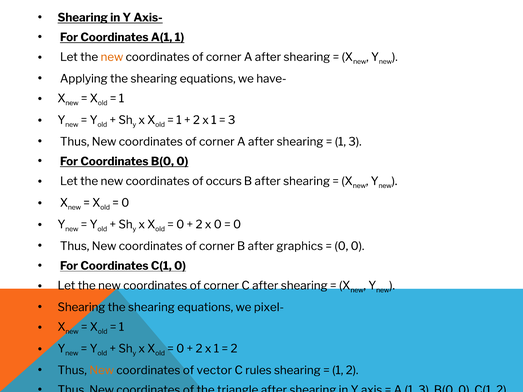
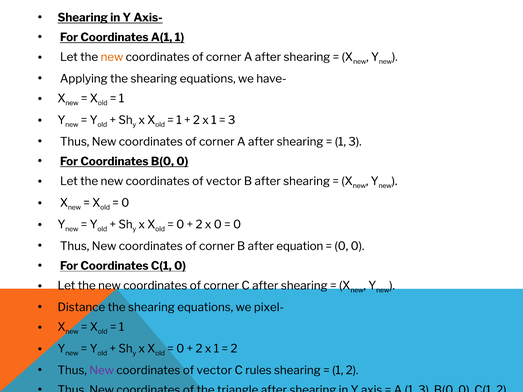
occurs at (224, 181): occurs -> vector
graphics: graphics -> equation
Shearing at (81, 307): Shearing -> Distance
New at (102, 371) colour: orange -> purple
